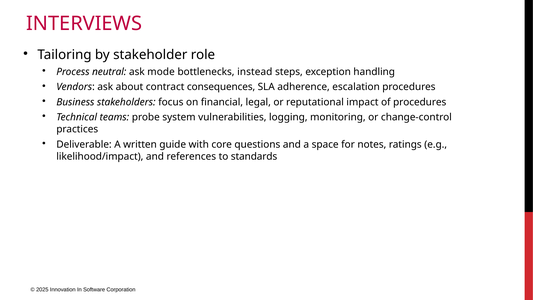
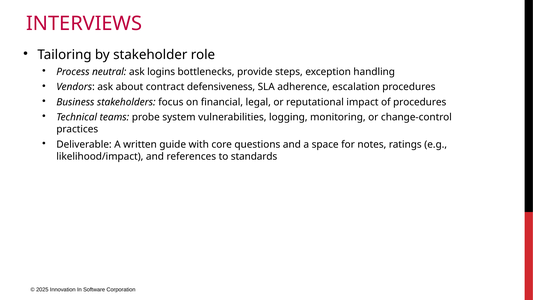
mode: mode -> logins
instead: instead -> provide
consequences: consequences -> defensiveness
